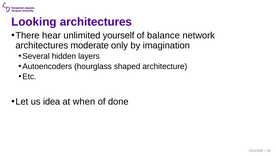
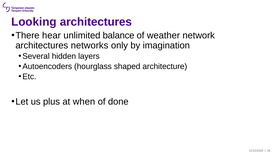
yourself: yourself -> balance
balance: balance -> weather
moderate: moderate -> networks
idea: idea -> plus
